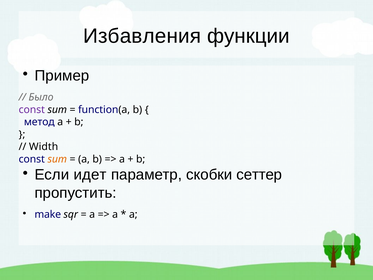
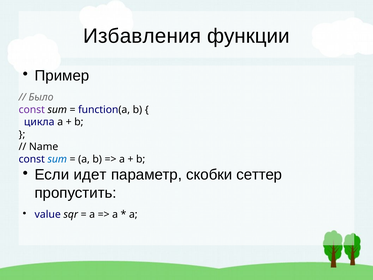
метод: метод -> цикла
Width: Width -> Name
sum at (57, 159) colour: orange -> blue
make: make -> value
